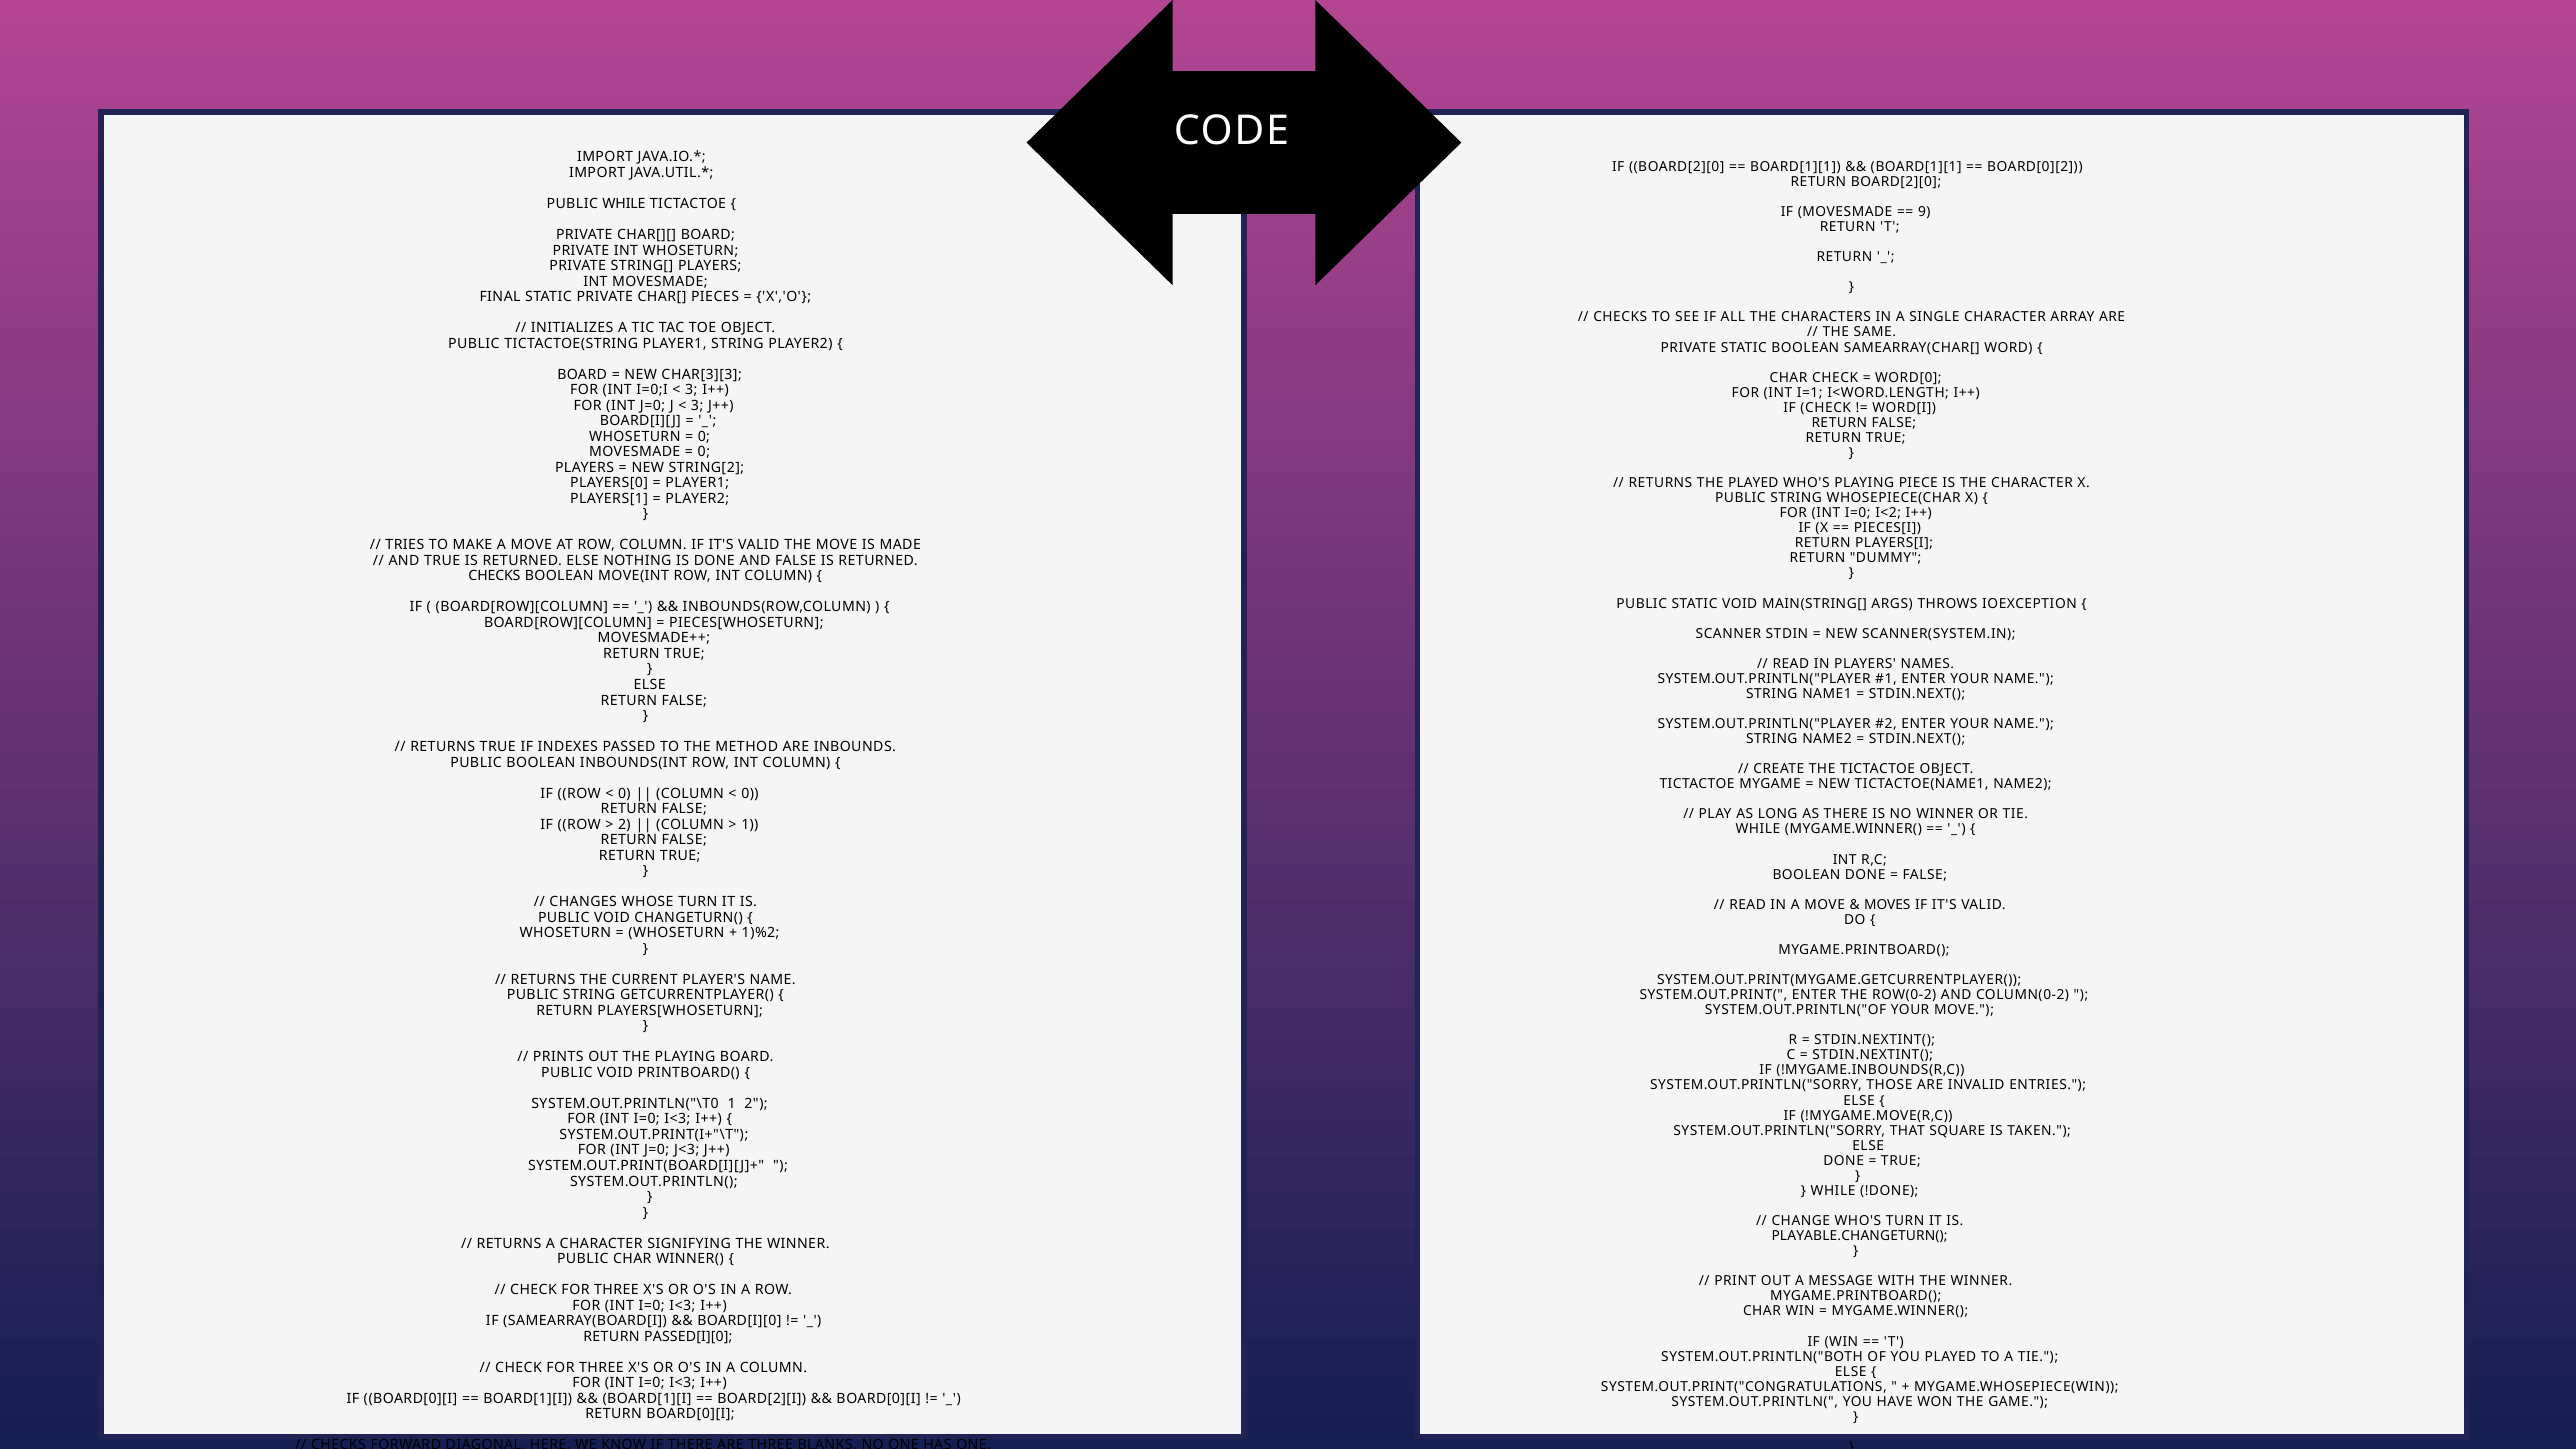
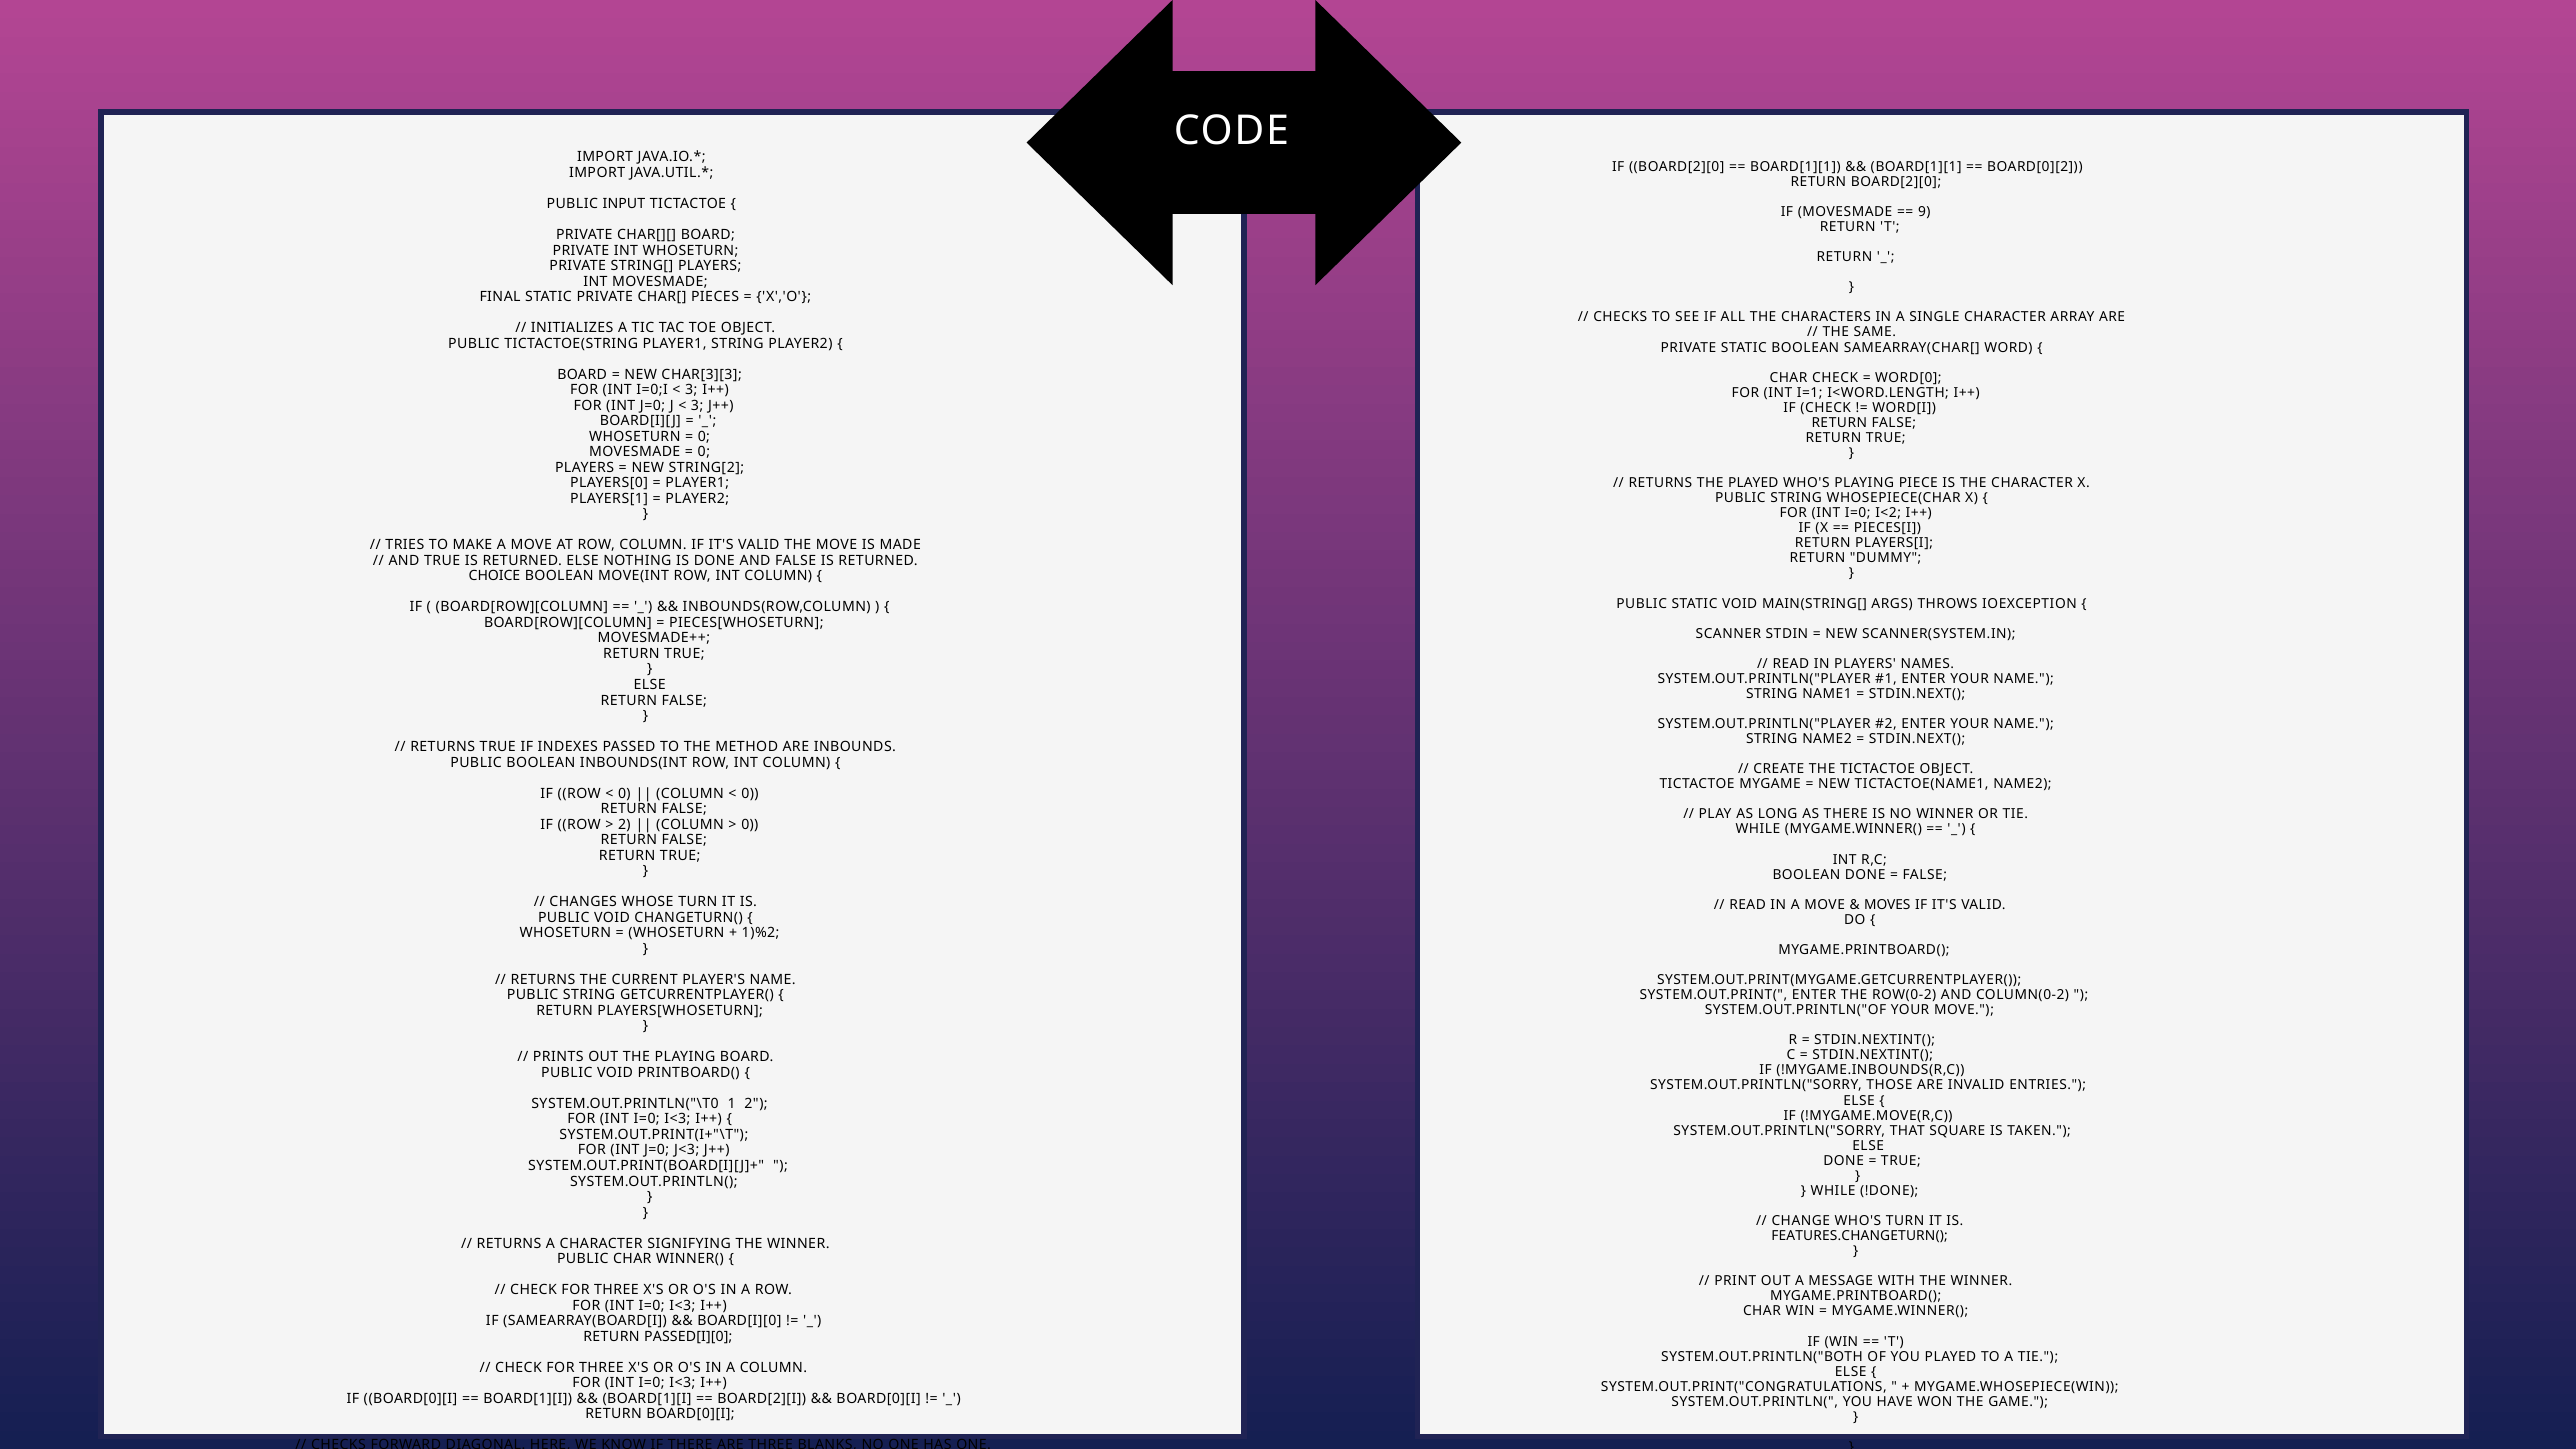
PUBLIC WHILE: WHILE -> INPUT
CHECKS at (494, 576): CHECKS -> CHOICE
1 at (750, 824): 1 -> 0
PLAYABLE.CHANGETURN(: PLAYABLE.CHANGETURN( -> FEATURES.CHANGETURN(
